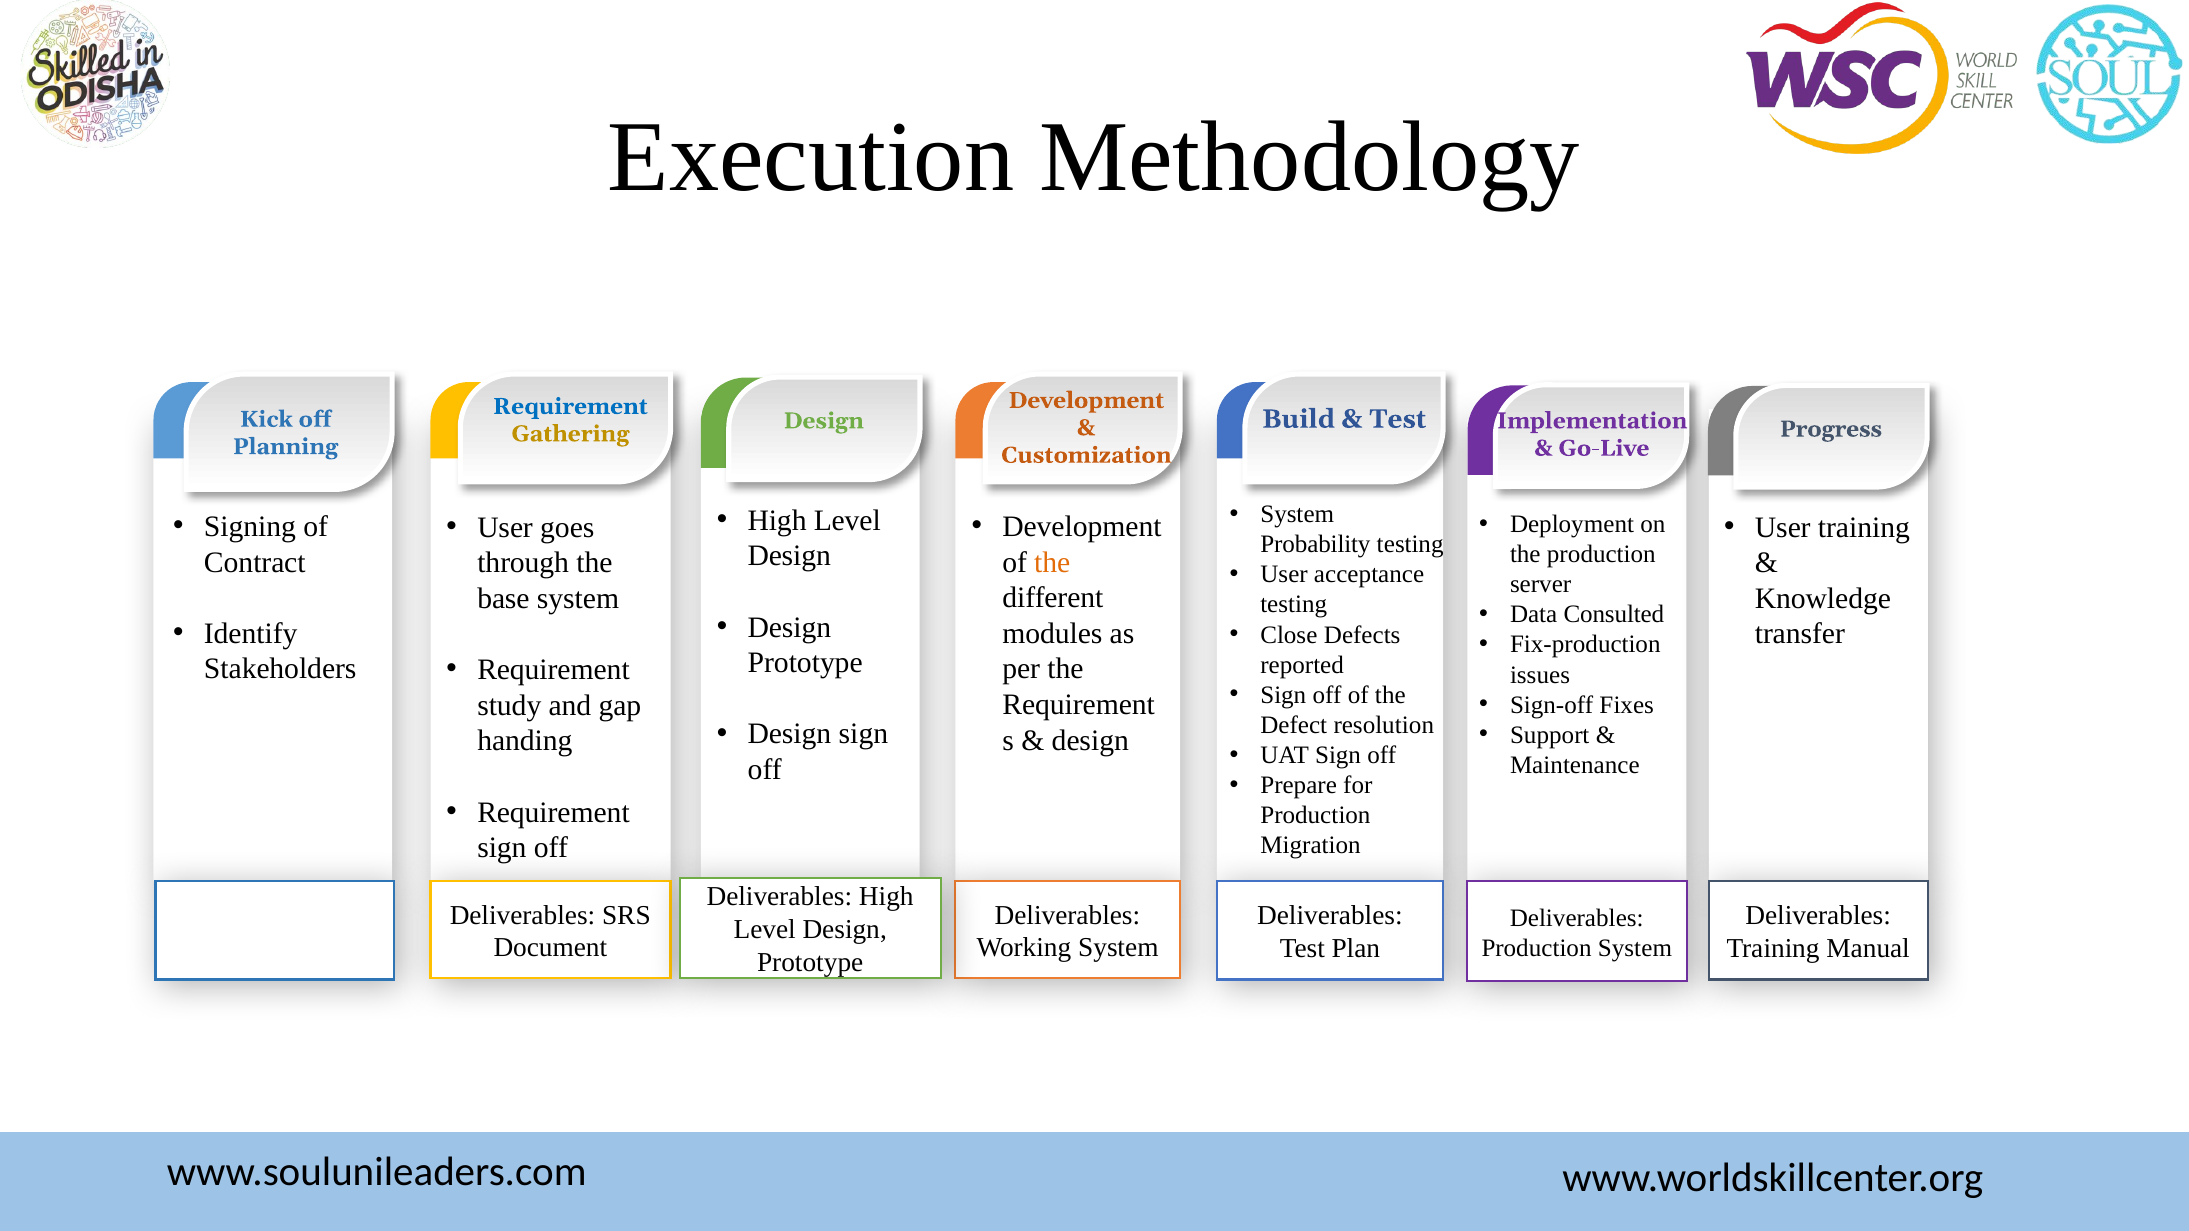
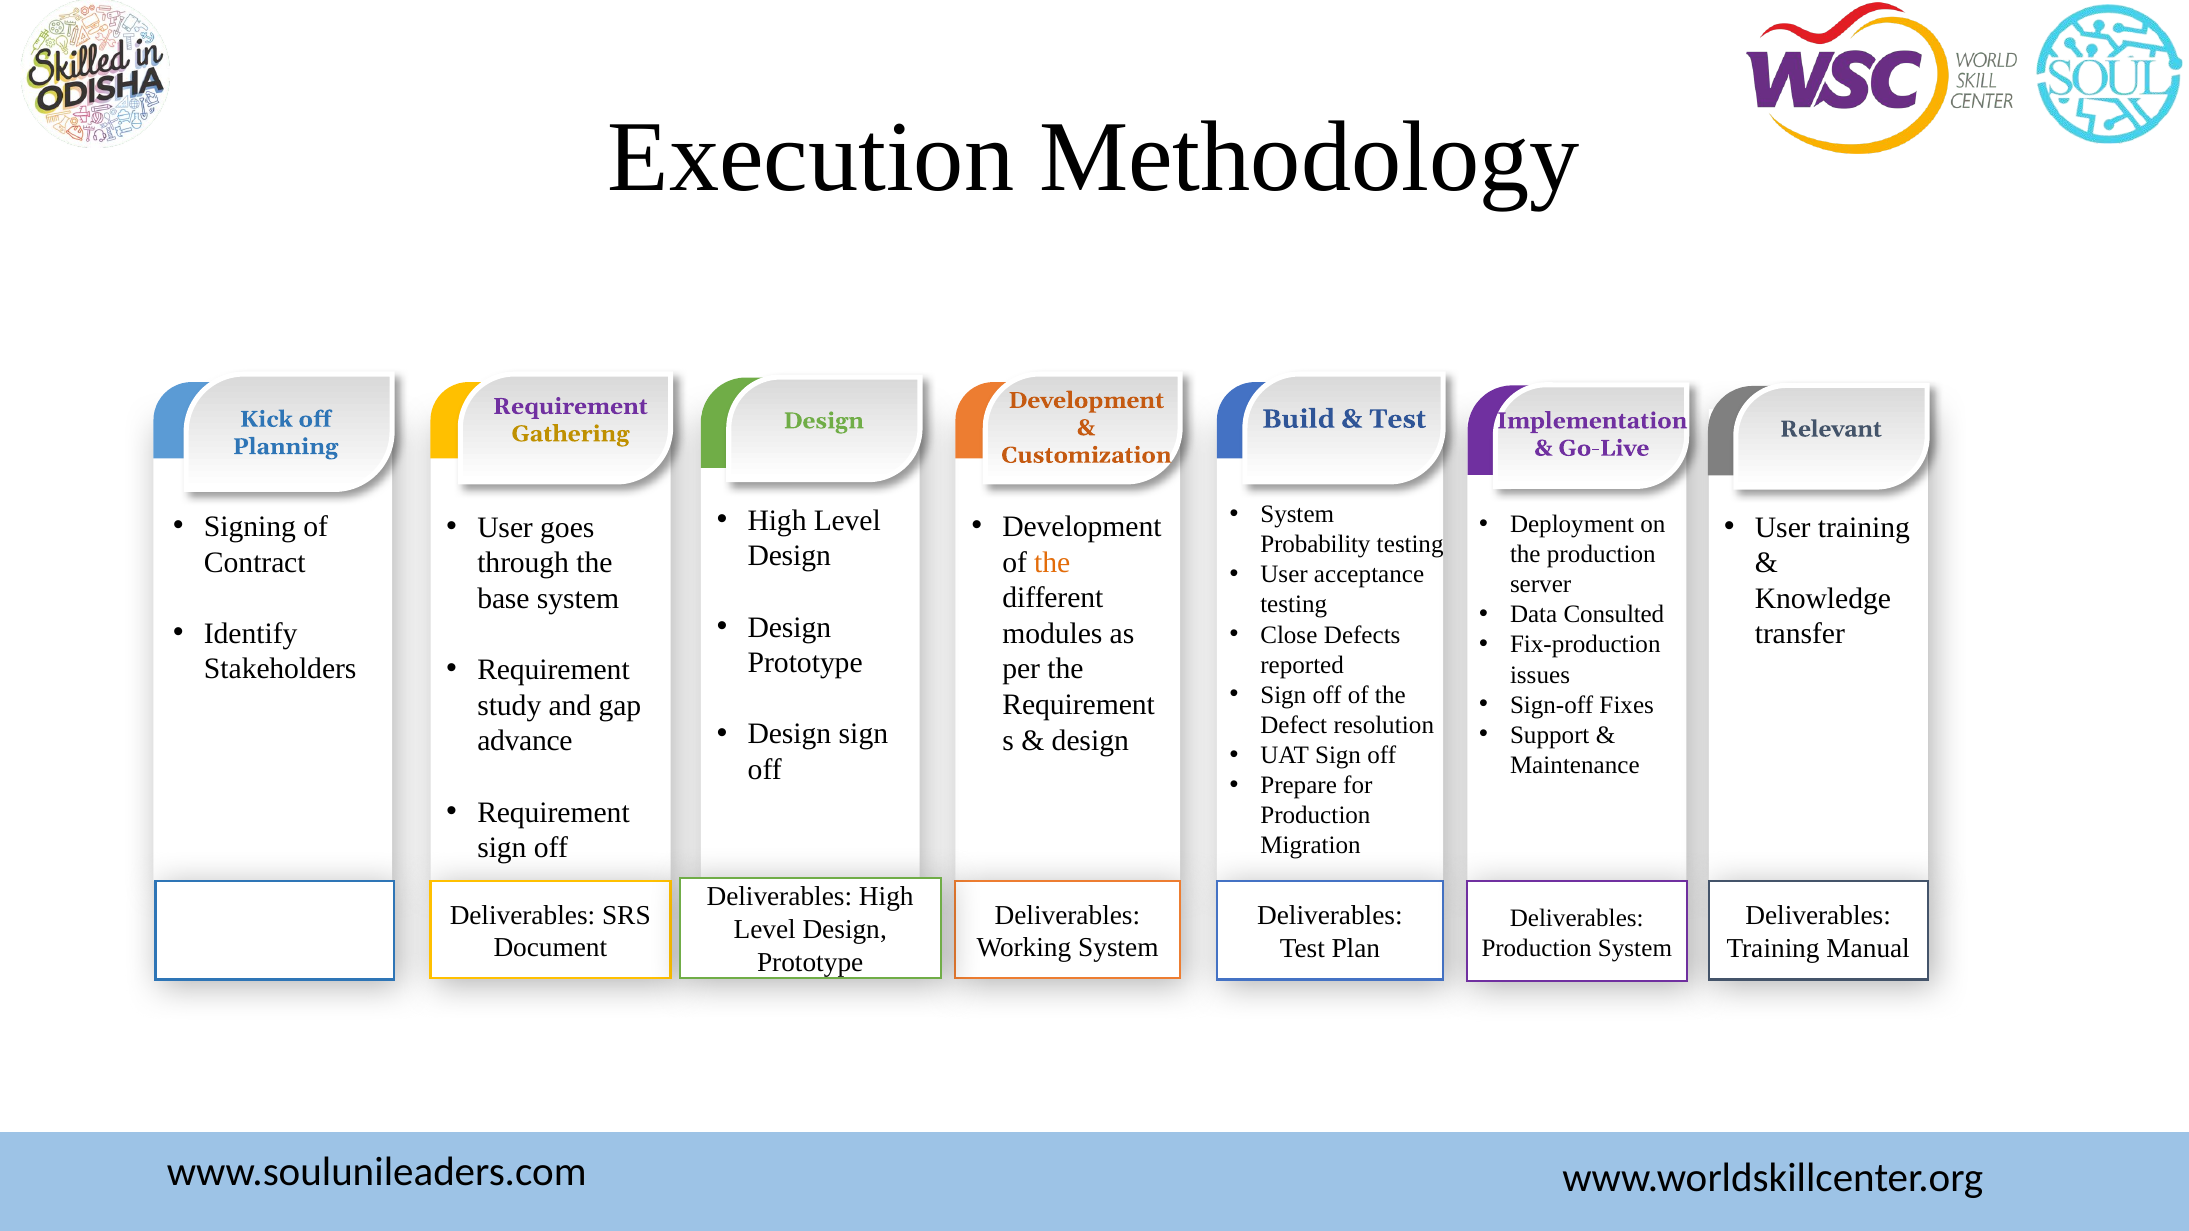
Requirement at (570, 406) colour: blue -> purple
Progress: Progress -> Relevant
handing: handing -> advance
